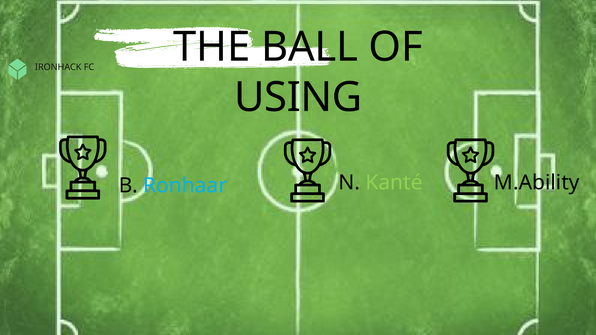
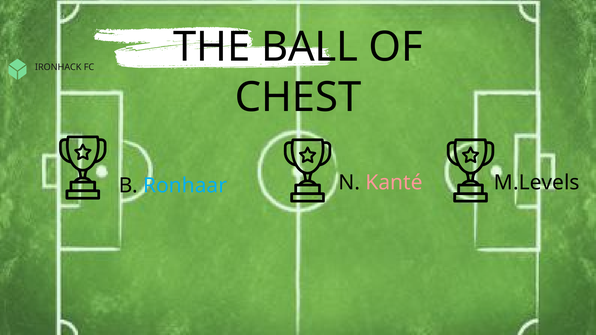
USING: USING -> CHEST
M.Ability: M.Ability -> M.Levels
Kanté colour: light green -> pink
